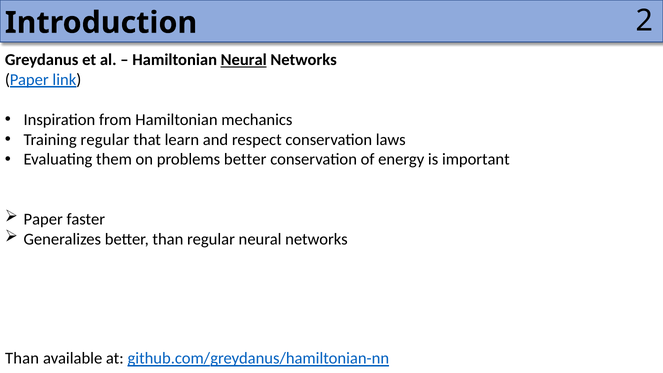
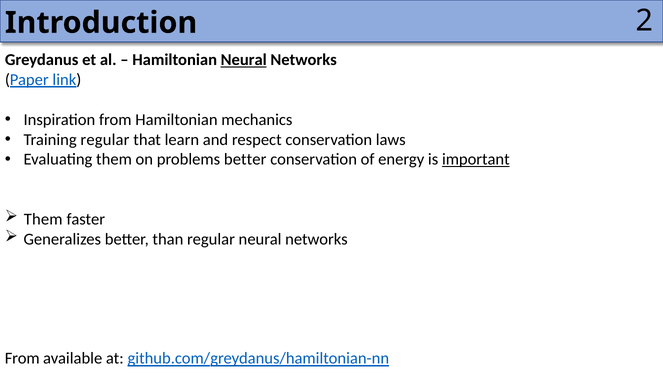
important underline: none -> present
Paper at (43, 219): Paper -> Them
Than at (22, 358): Than -> From
